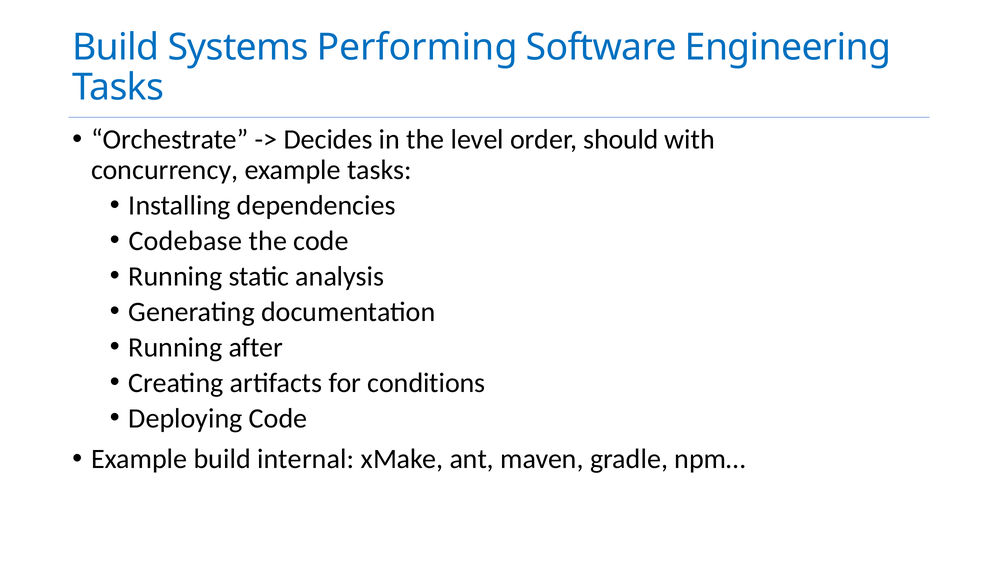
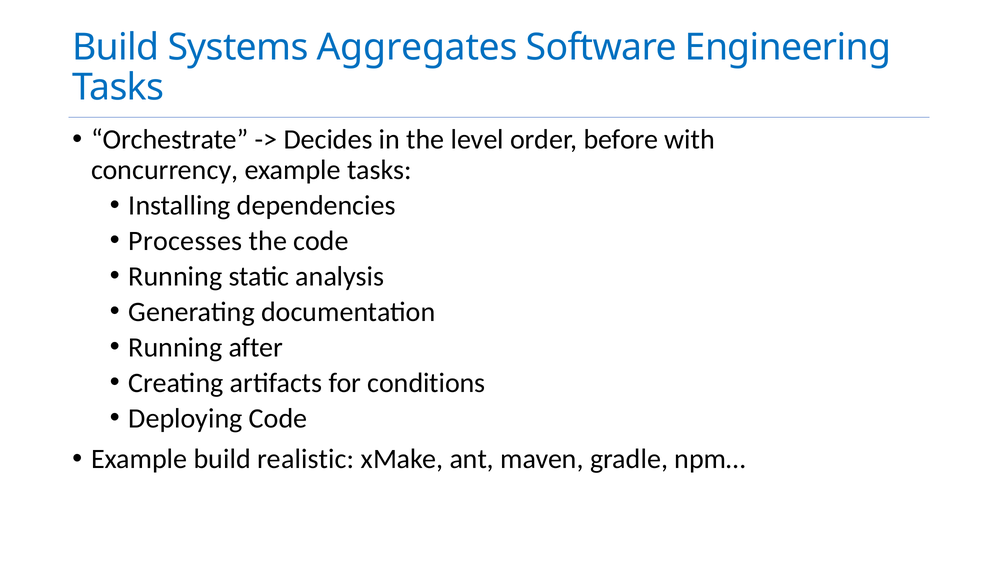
Performing: Performing -> Aggregates
should: should -> before
Codebase: Codebase -> Processes
internal: internal -> realistic
